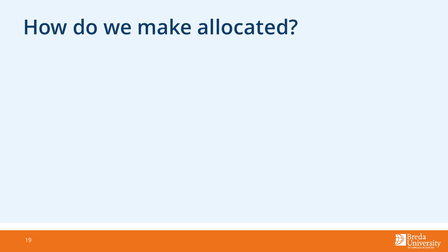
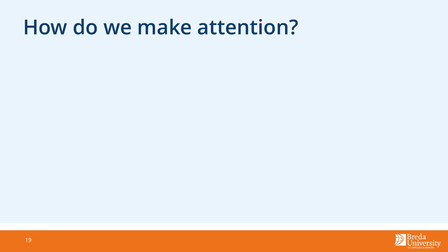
allocated: allocated -> attention
